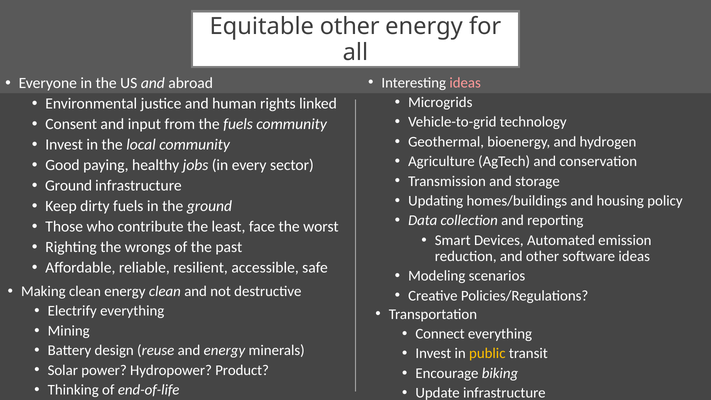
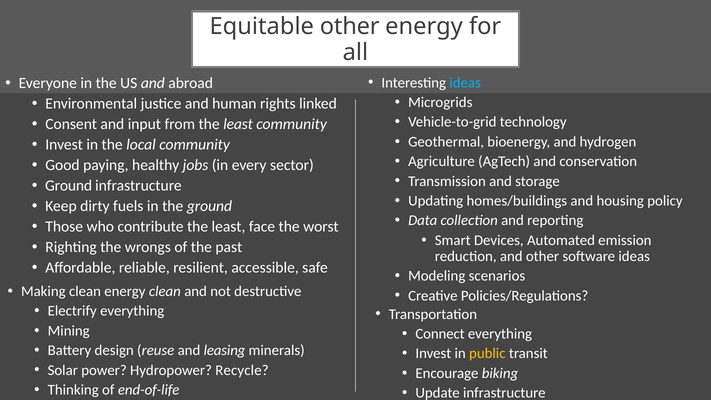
ideas at (465, 83) colour: pink -> light blue
from the fuels: fuels -> least
and energy: energy -> leasing
Product: Product -> Recycle
